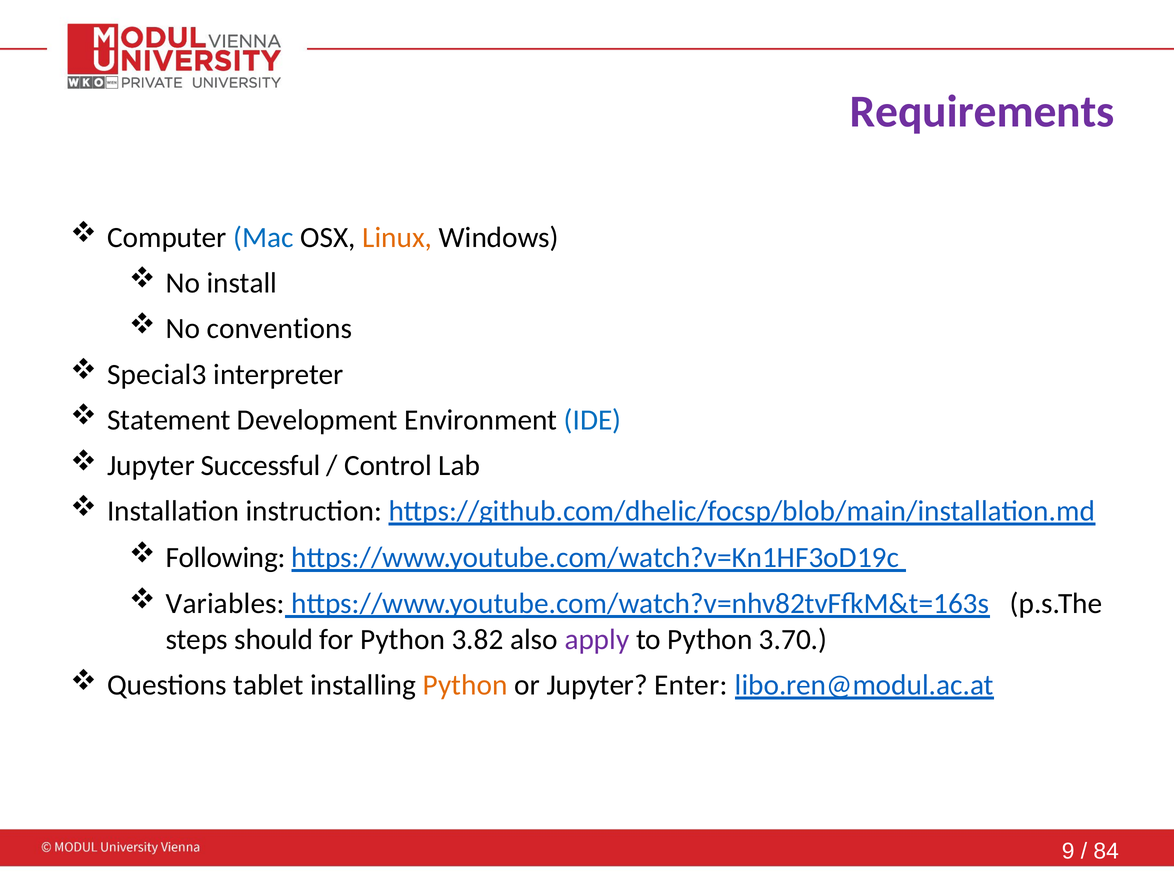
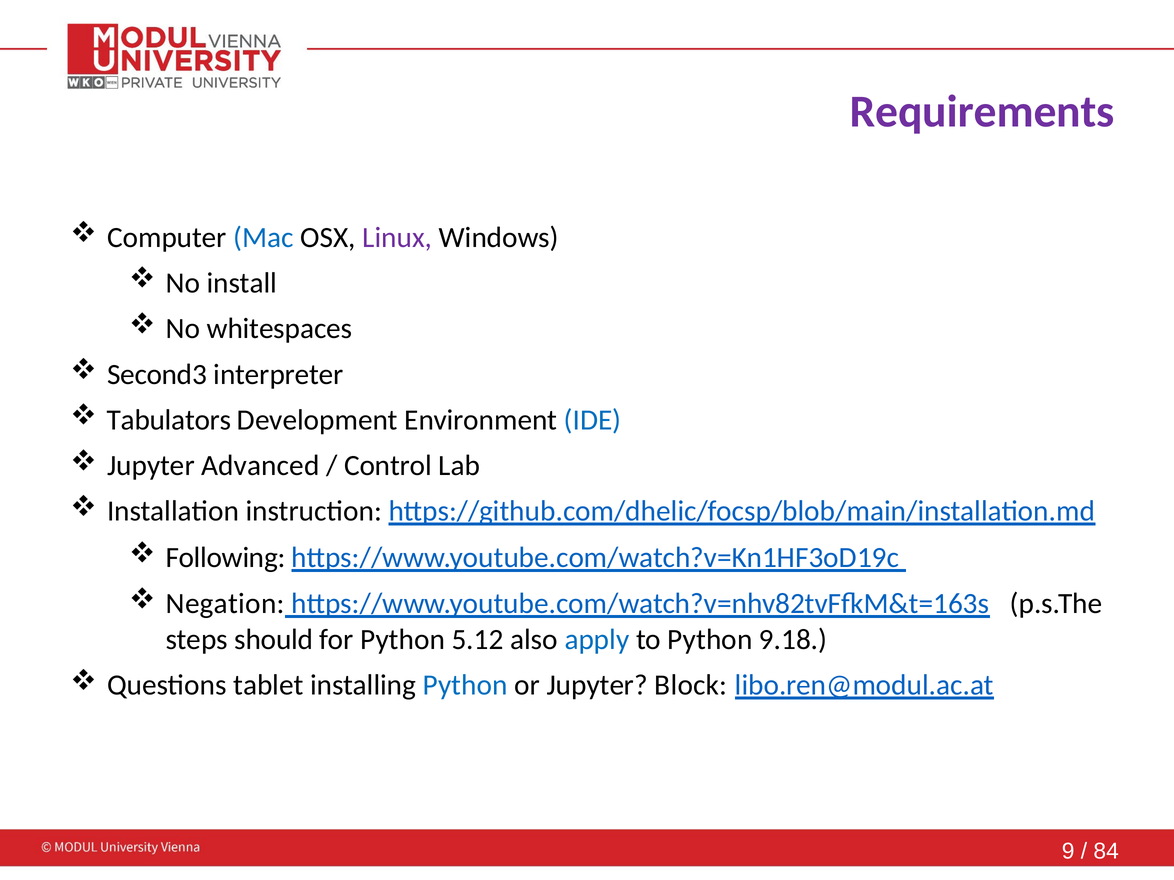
Linux colour: orange -> purple
conventions: conventions -> whitespaces
Special3: Special3 -> Second3
Statement: Statement -> Tabulators
Successful: Successful -> Advanced
Variables: Variables -> Negation
3.82: 3.82 -> 5.12
apply colour: purple -> blue
3.70: 3.70 -> 9.18
Python at (465, 686) colour: orange -> blue
Enter: Enter -> Block
